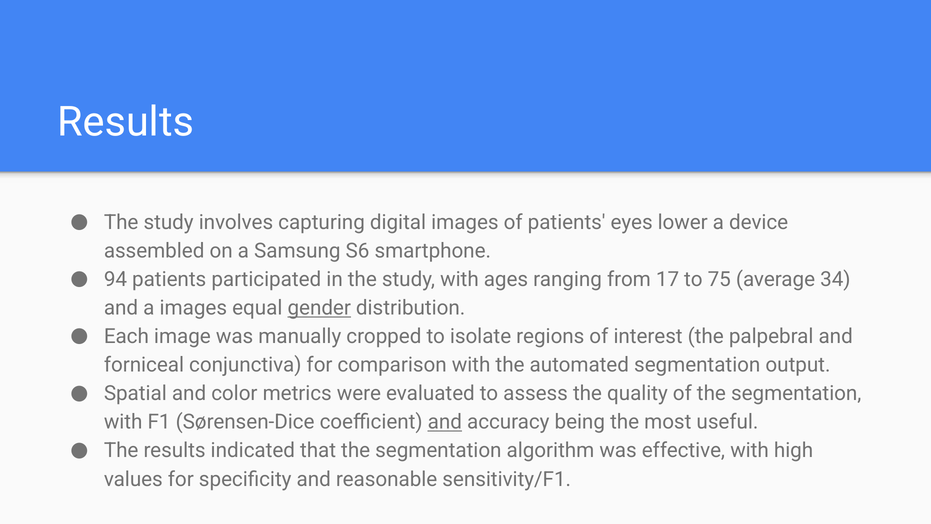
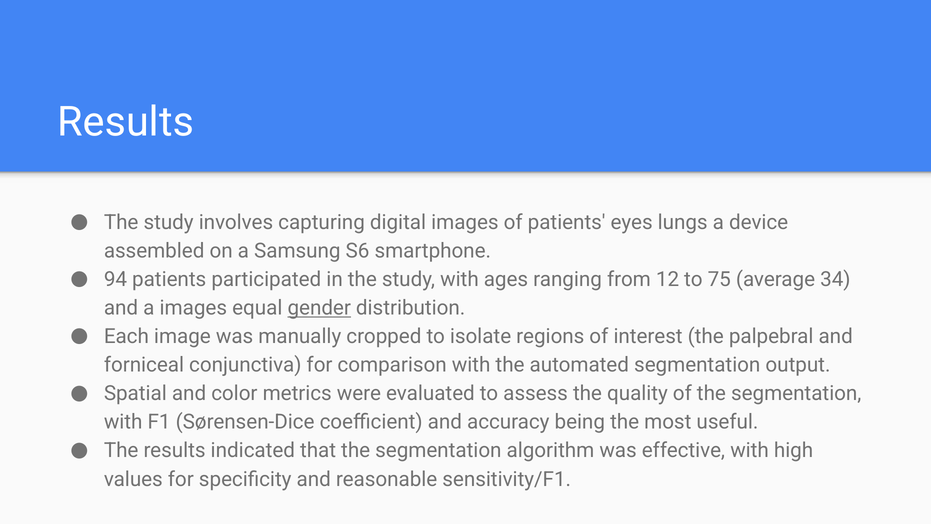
lower: lower -> lungs
17: 17 -> 12
and at (445, 422) underline: present -> none
